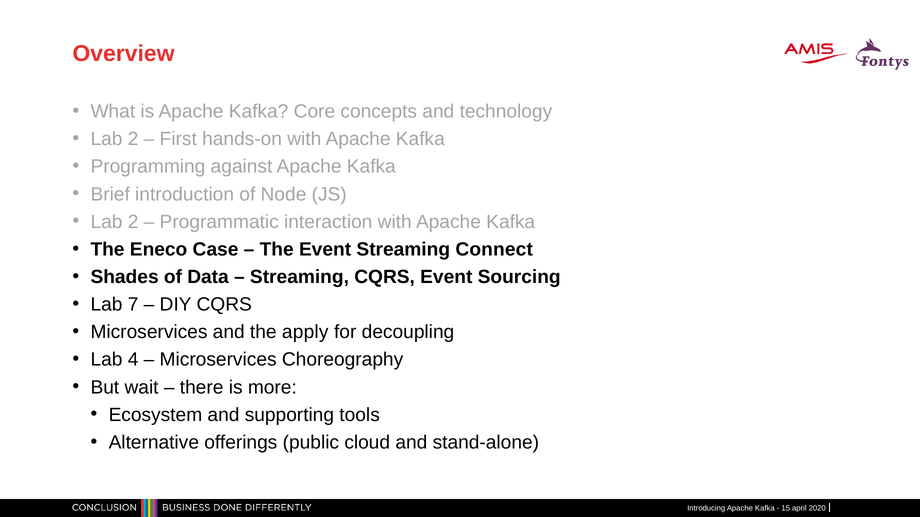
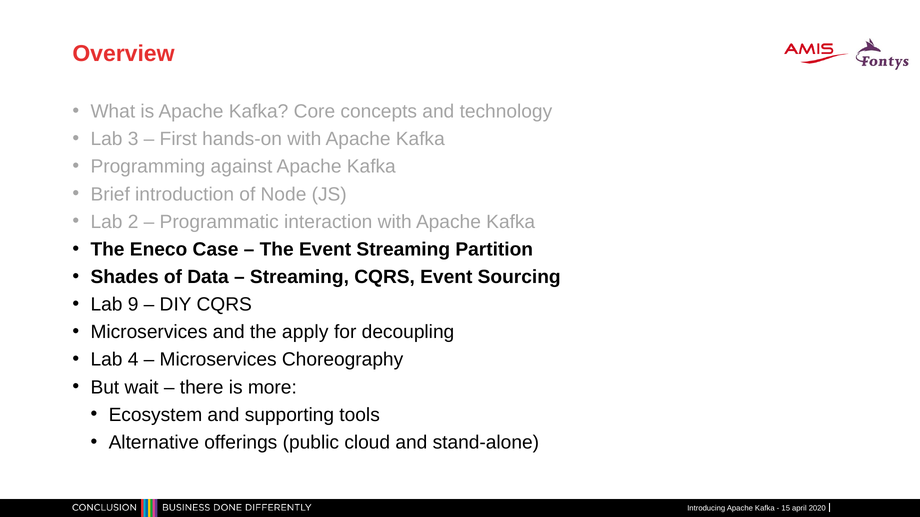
2 at (133, 139): 2 -> 3
Connect: Connect -> Partition
7: 7 -> 9
